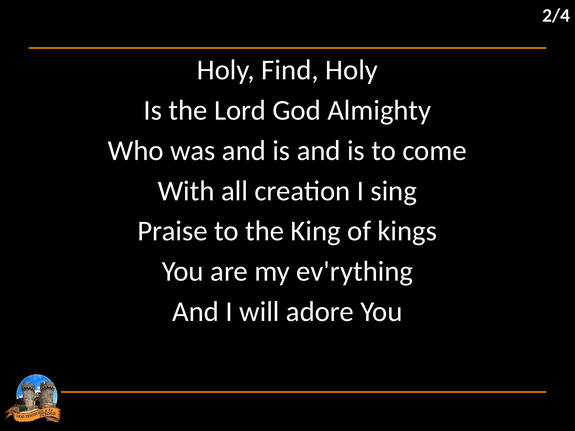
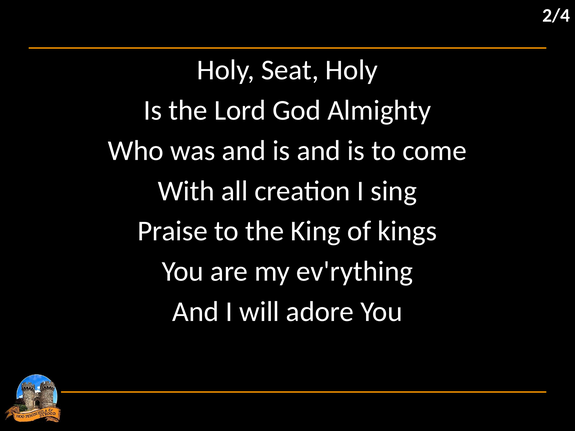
Find: Find -> Seat
